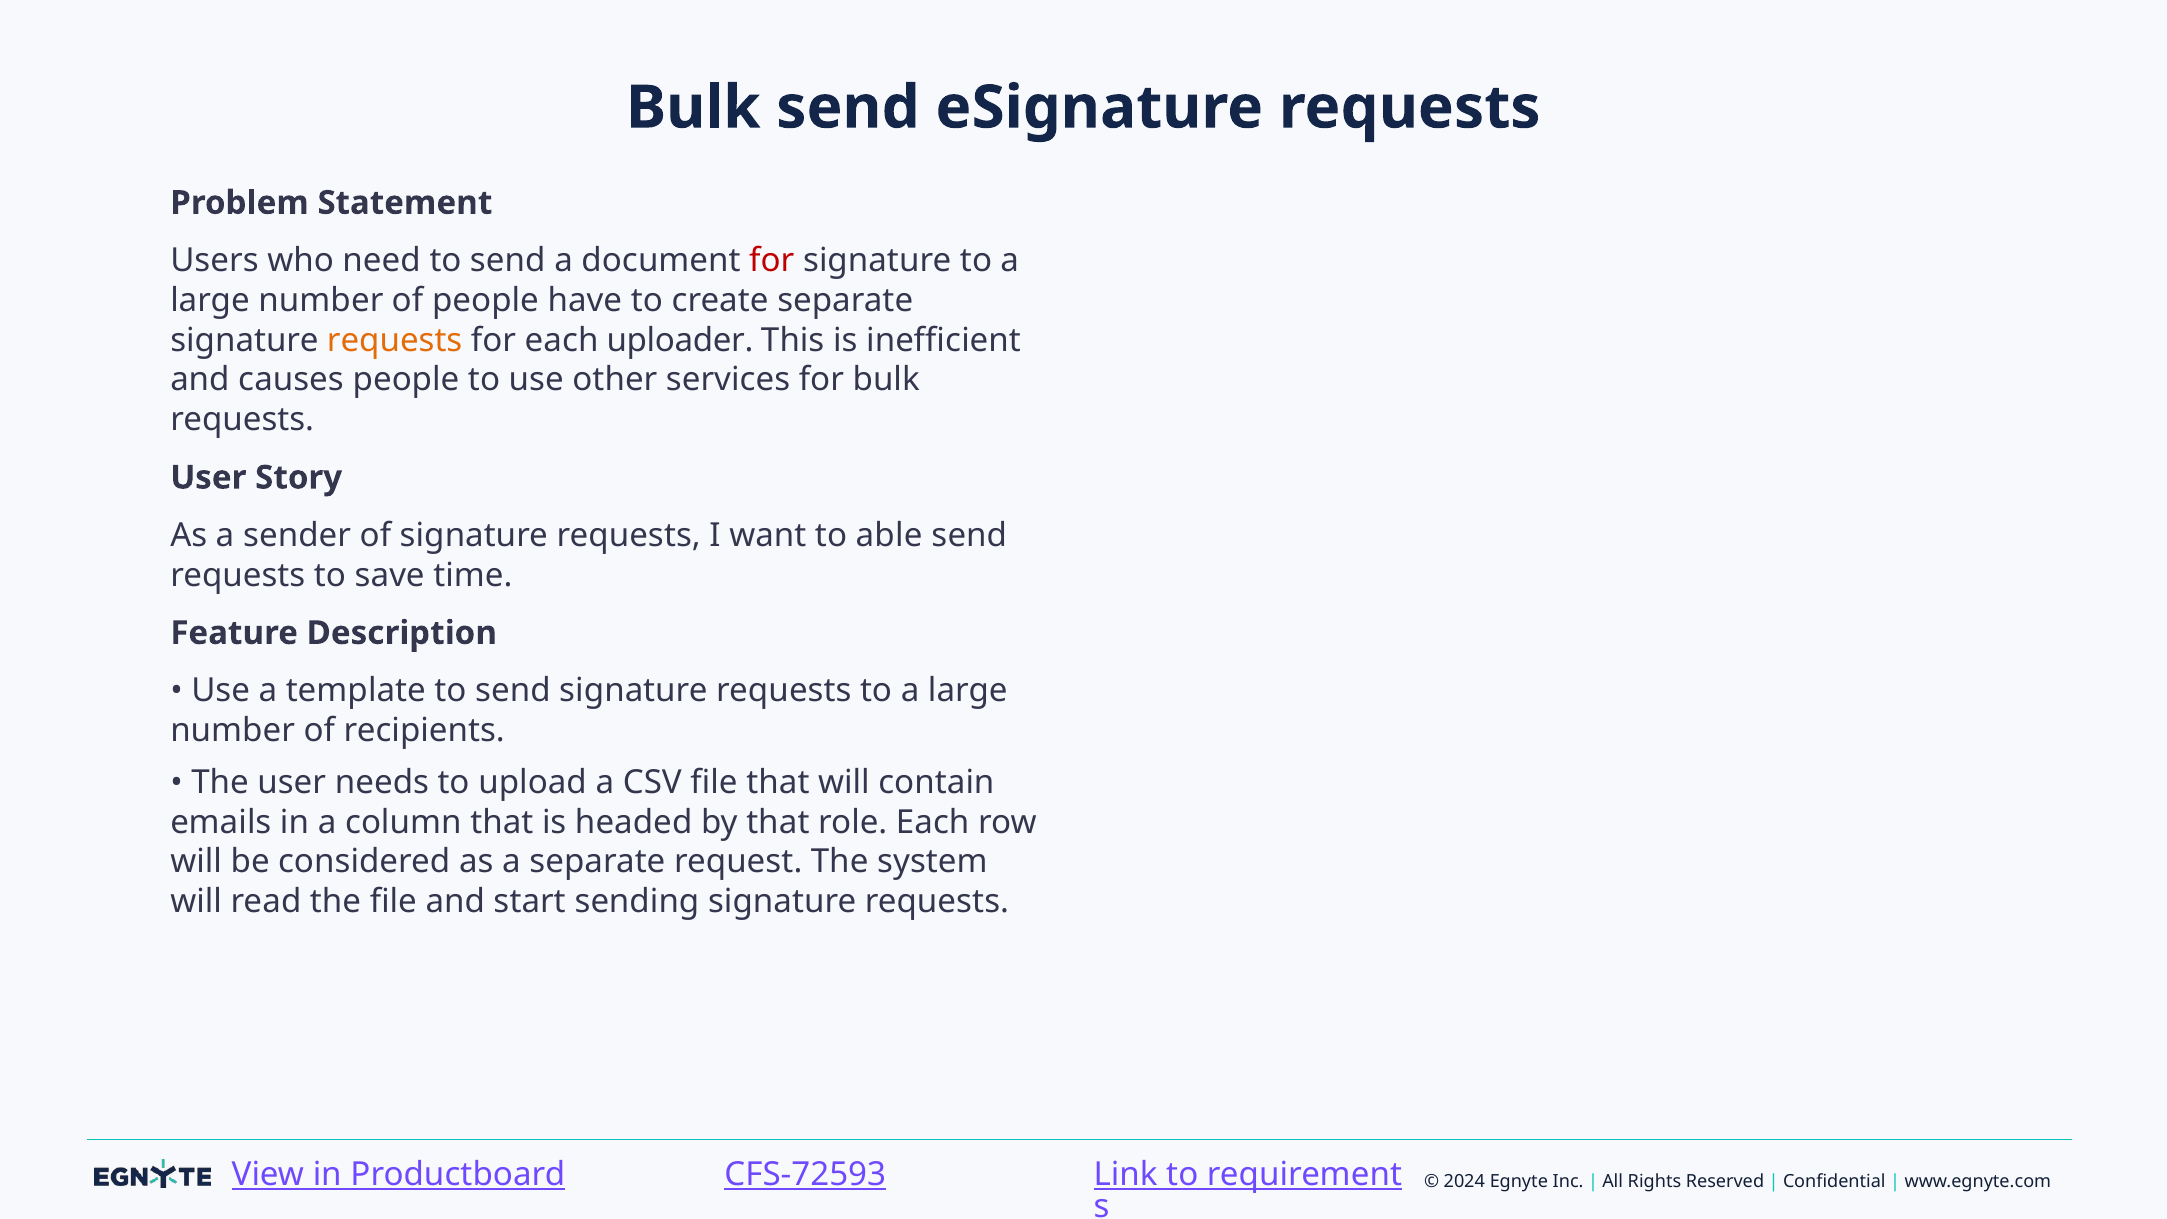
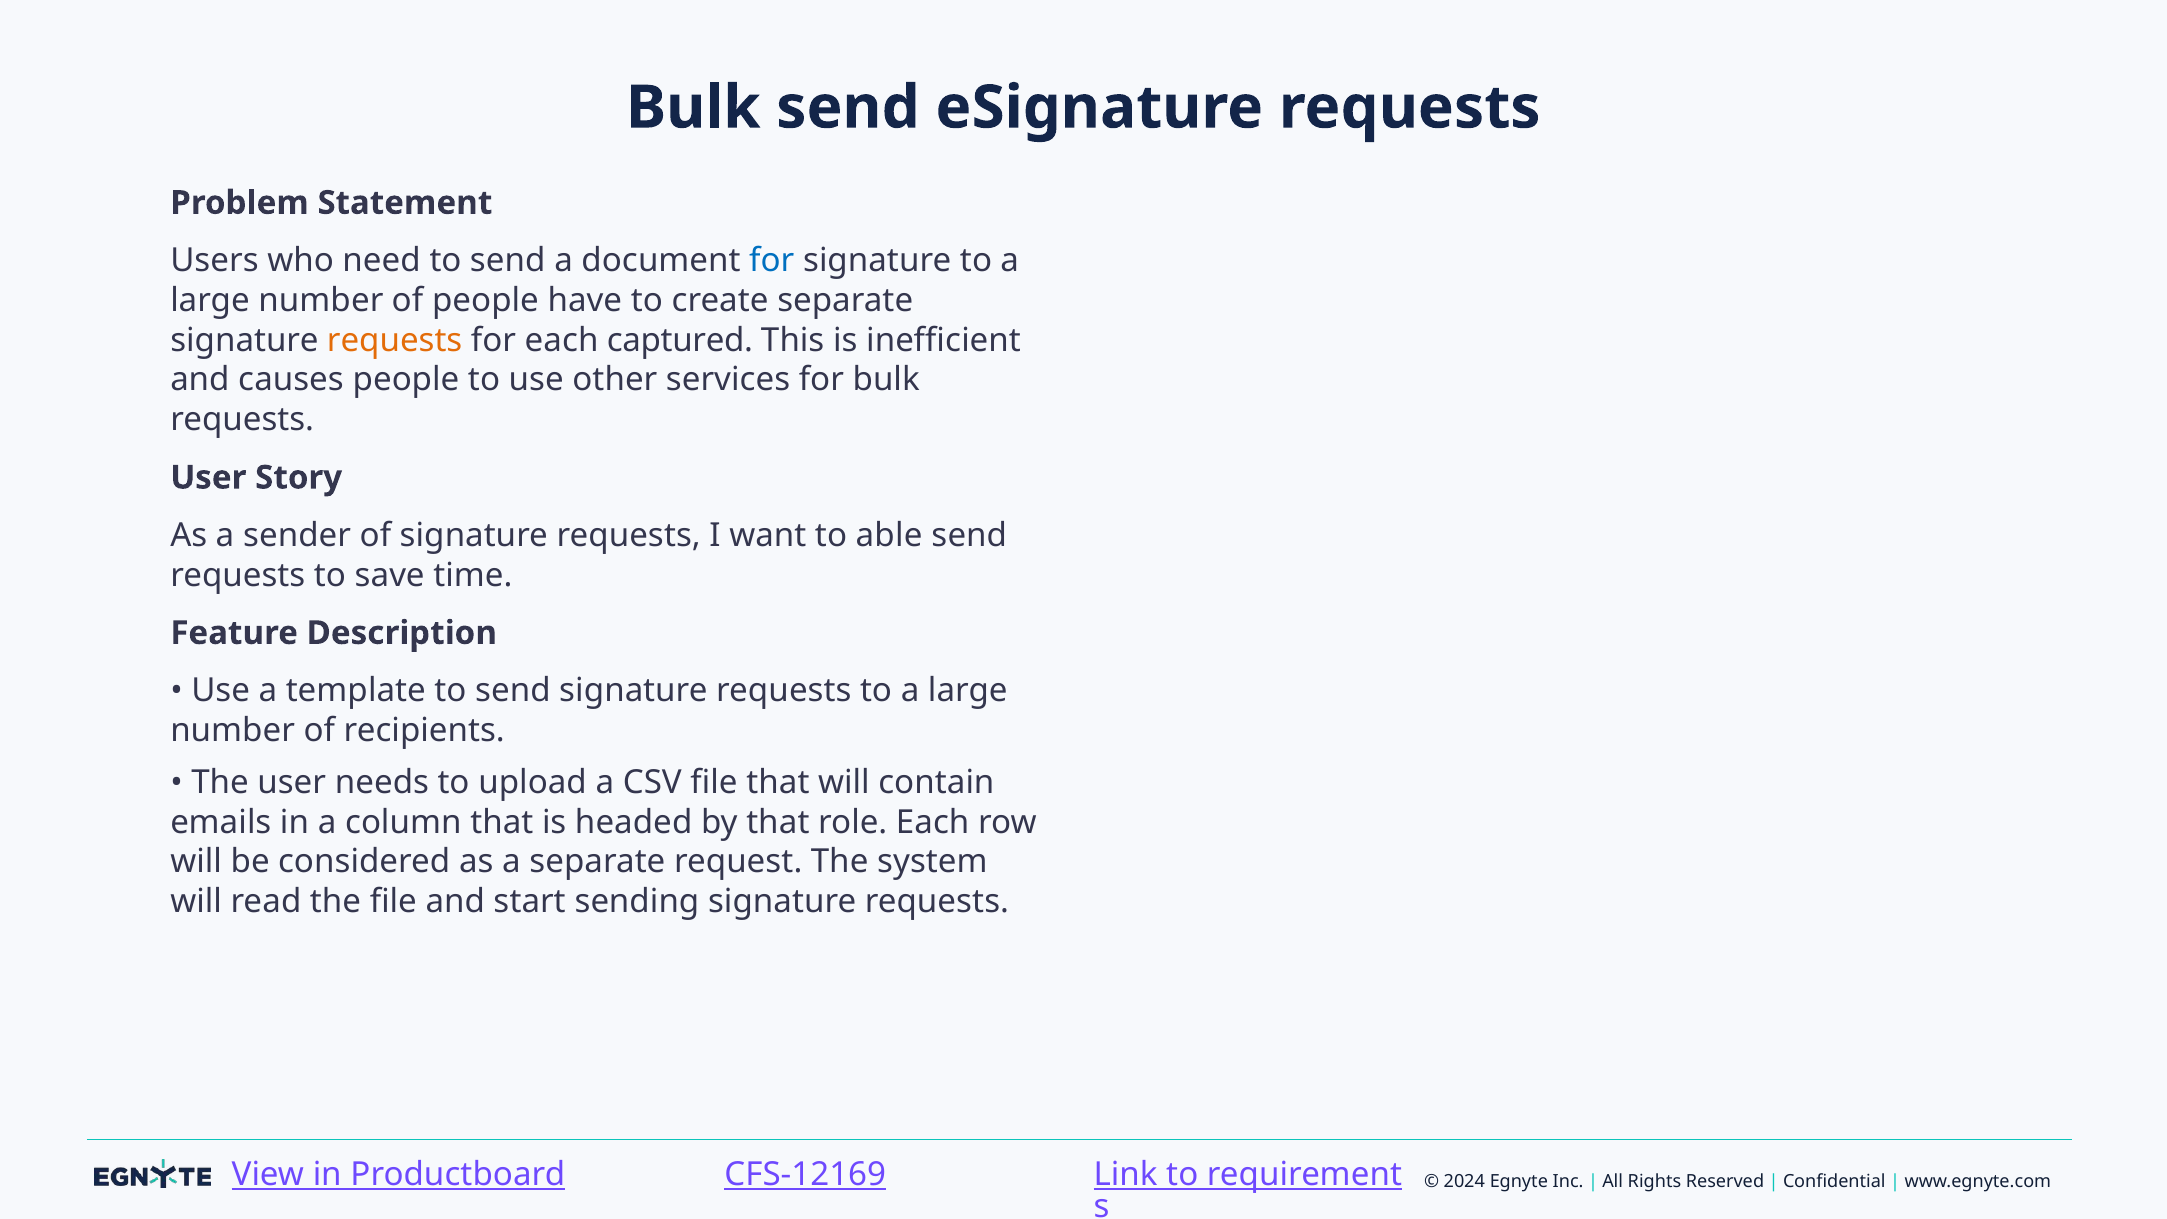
for at (772, 261) colour: red -> blue
uploader: uploader -> captured
CFS-72593: CFS-72593 -> CFS-12169
